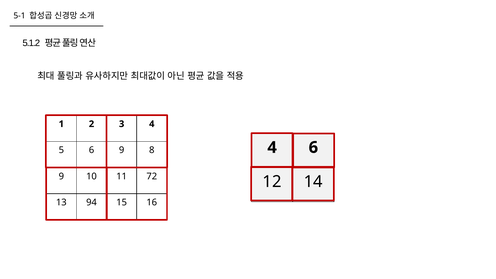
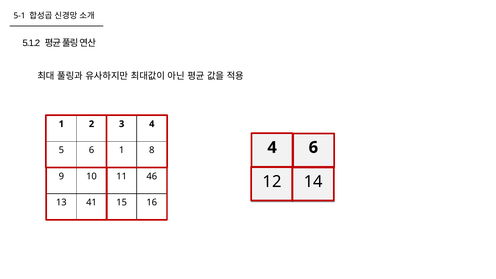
6 9: 9 -> 1
72: 72 -> 46
94: 94 -> 41
